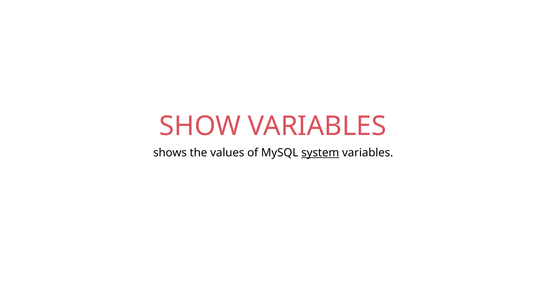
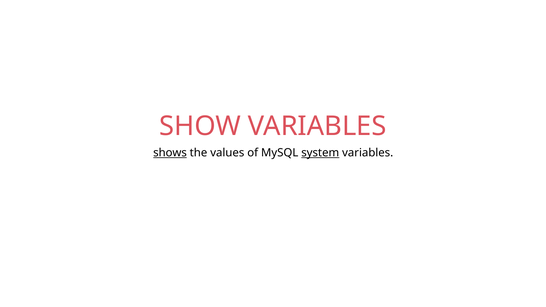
shows underline: none -> present
